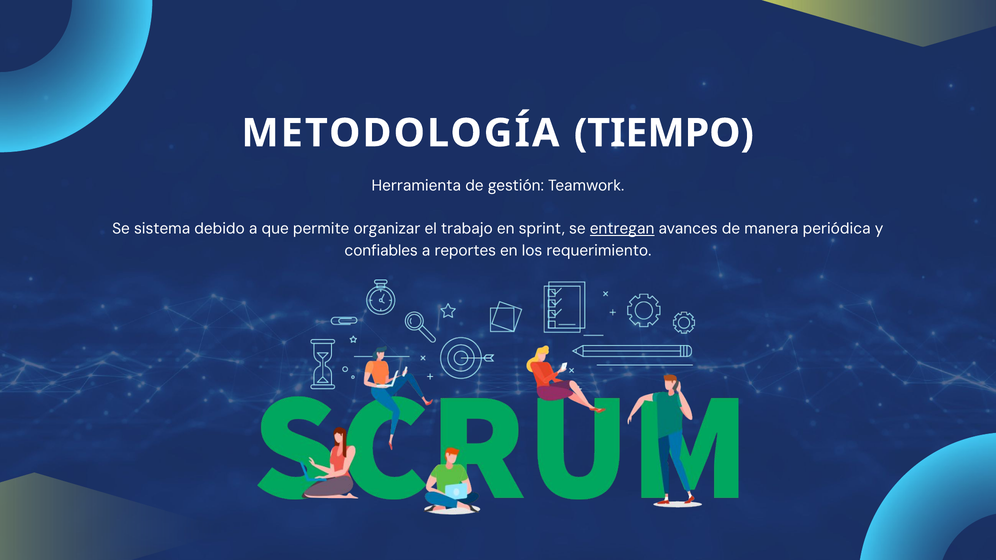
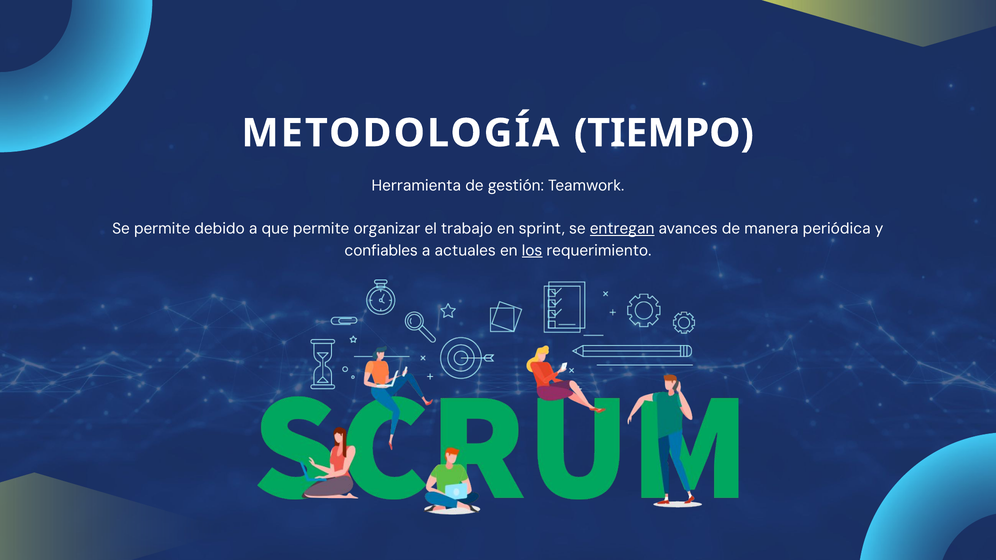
Se sistema: sistema -> permite
reportes: reportes -> actuales
los underline: none -> present
